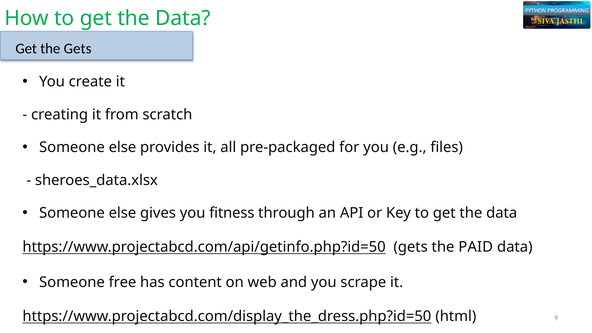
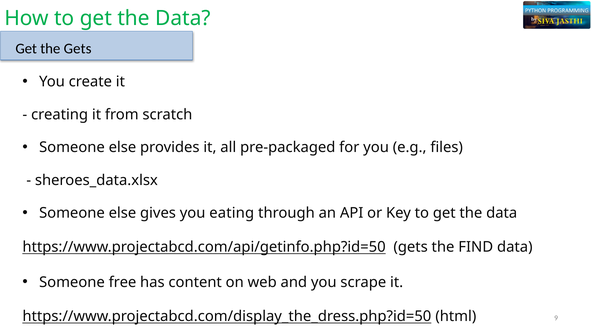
fitness: fitness -> eating
PAID: PAID -> FIND
